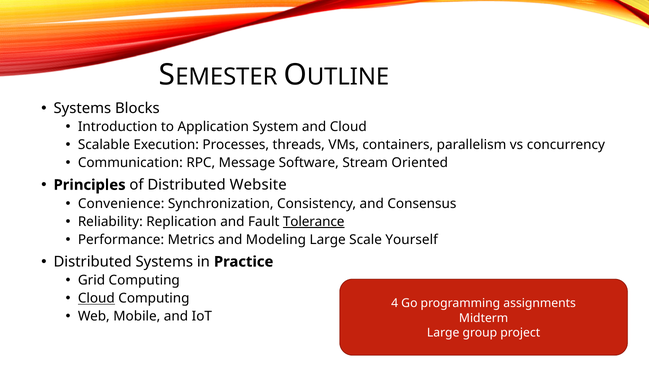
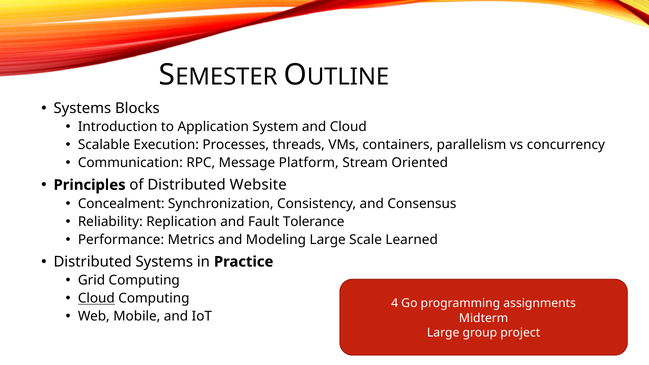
Software: Software -> Platform
Convenience: Convenience -> Concealment
Tolerance underline: present -> none
Yourself: Yourself -> Learned
